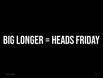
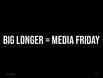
HEADS: HEADS -> MEDIA
